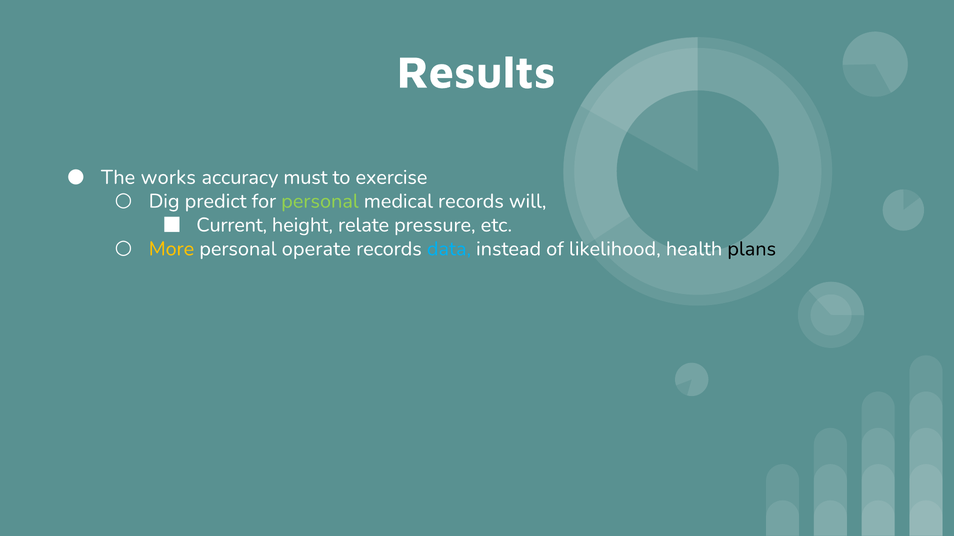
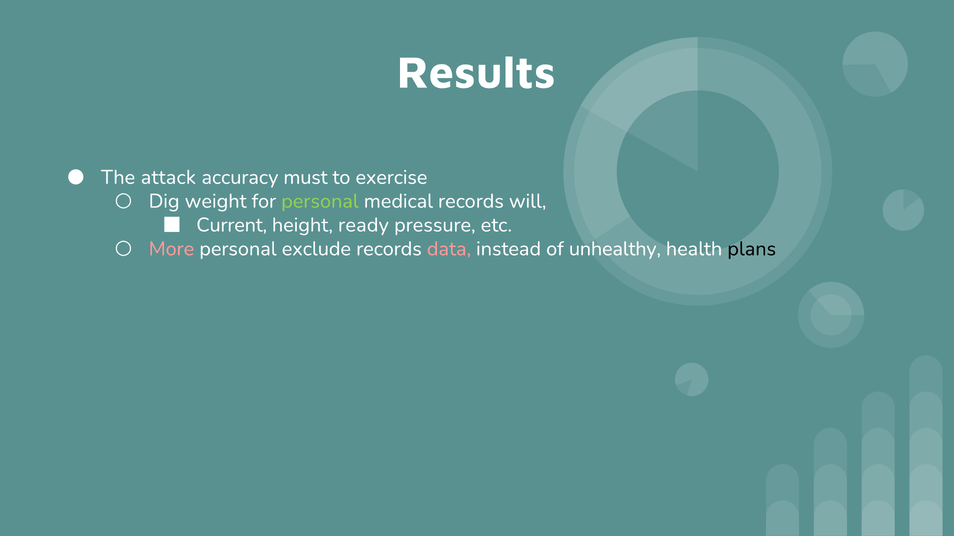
works: works -> attack
predict: predict -> weight
relate: relate -> ready
More colour: yellow -> pink
operate: operate -> exclude
data colour: light blue -> pink
likelihood: likelihood -> unhealthy
